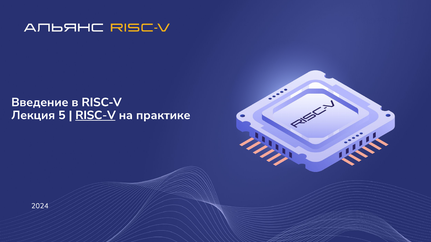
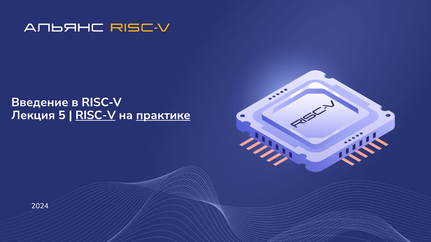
практике underline: none -> present
